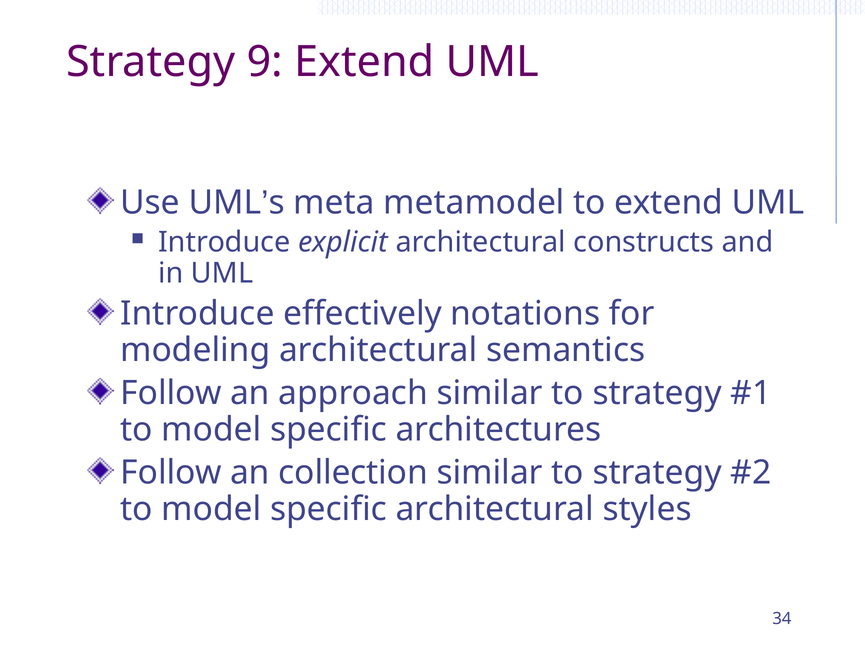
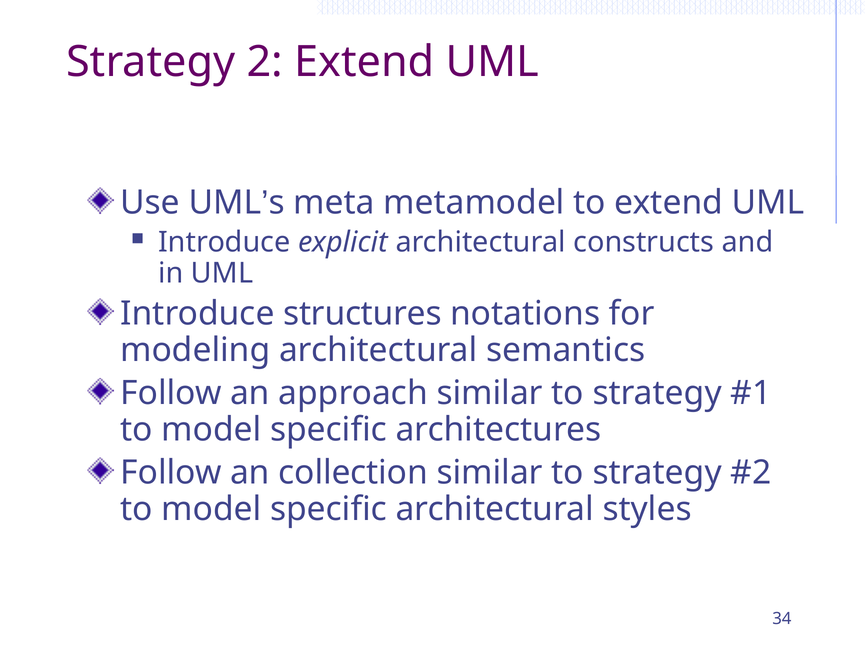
9: 9 -> 2
effectively: effectively -> structures
